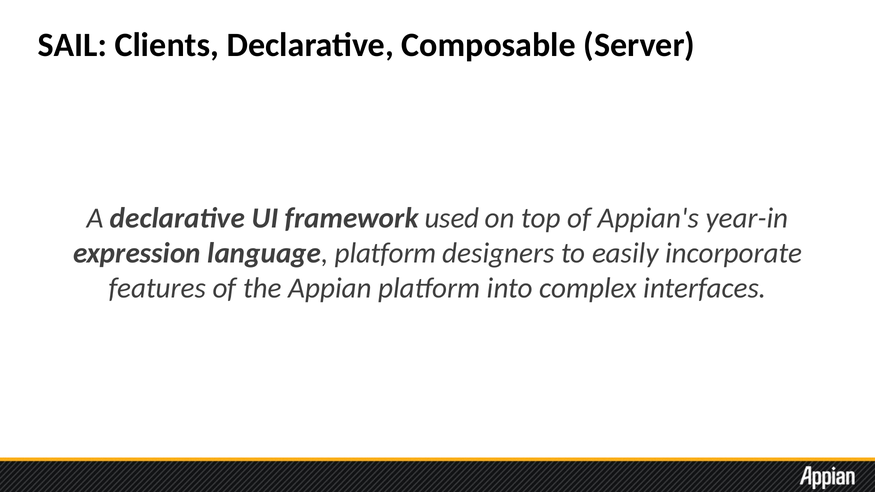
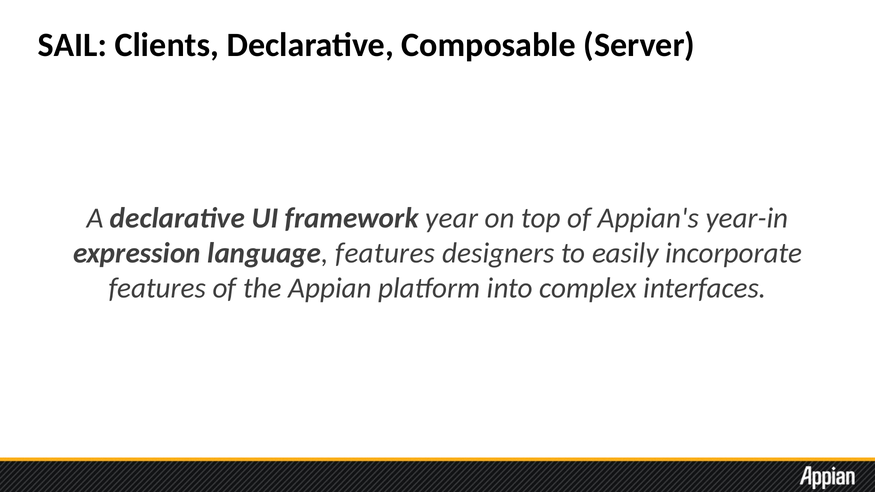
used: used -> year
language platform: platform -> features
